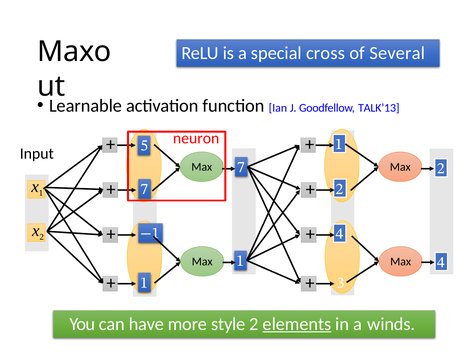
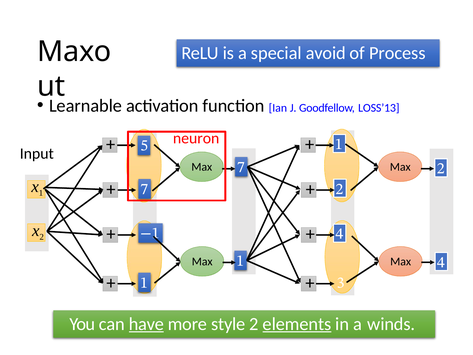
cross: cross -> avoid
Several: Several -> Process
TALK’13: TALK’13 -> LOSS’13
have underline: none -> present
